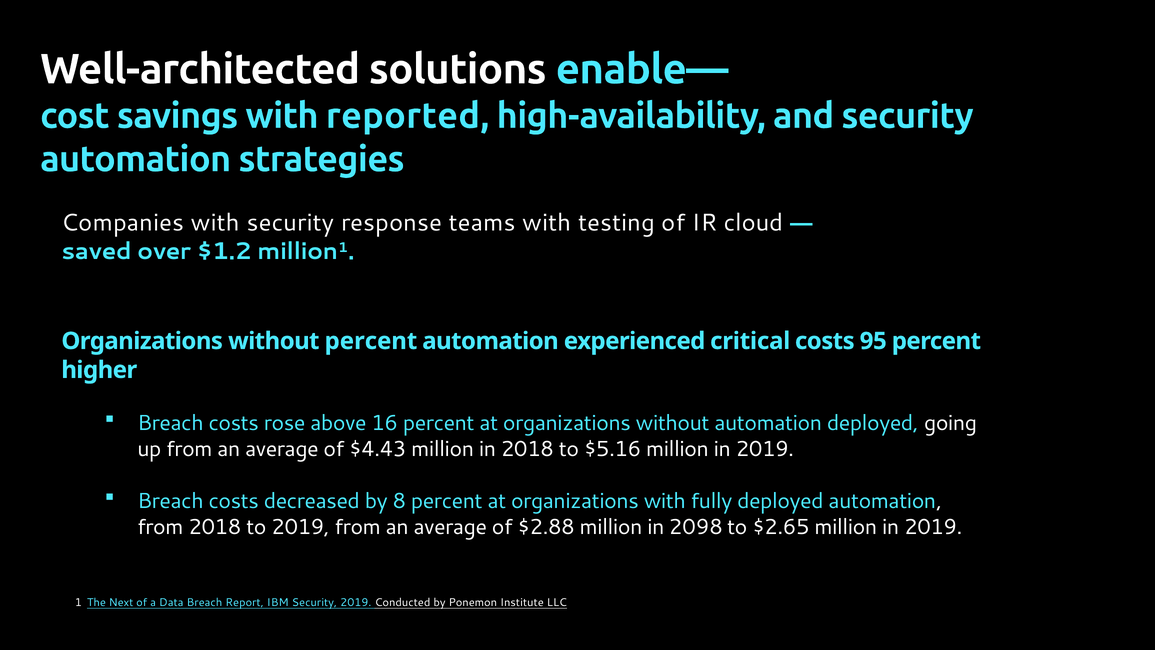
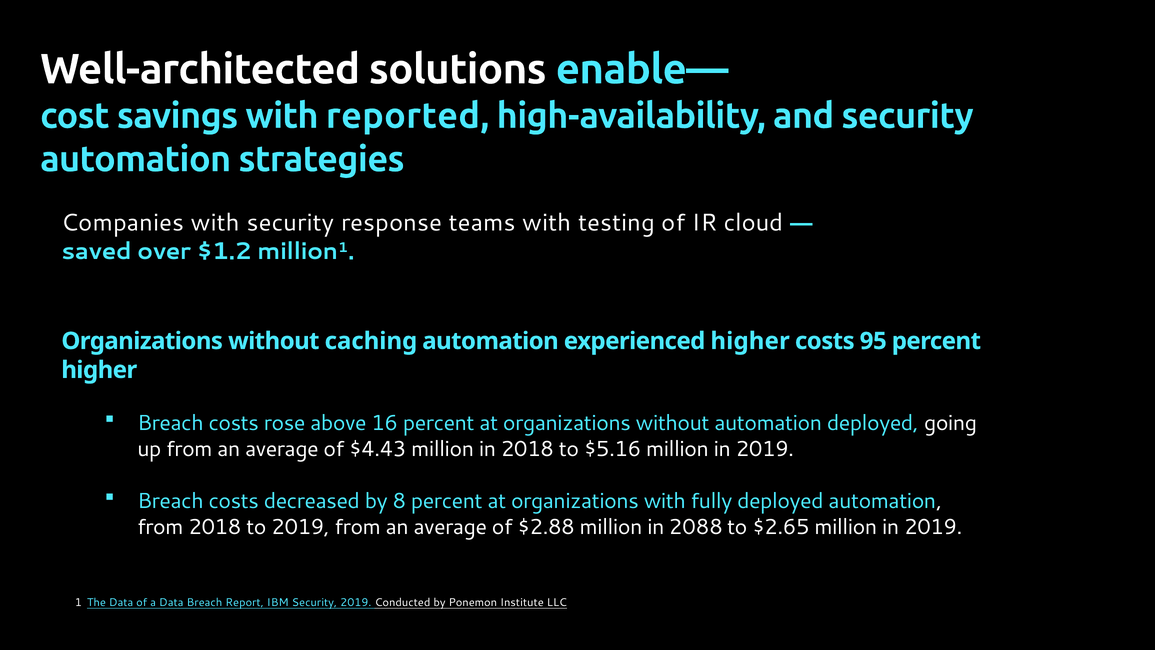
without percent: percent -> caching
experienced critical: critical -> higher
2098: 2098 -> 2088
The Next: Next -> Data
